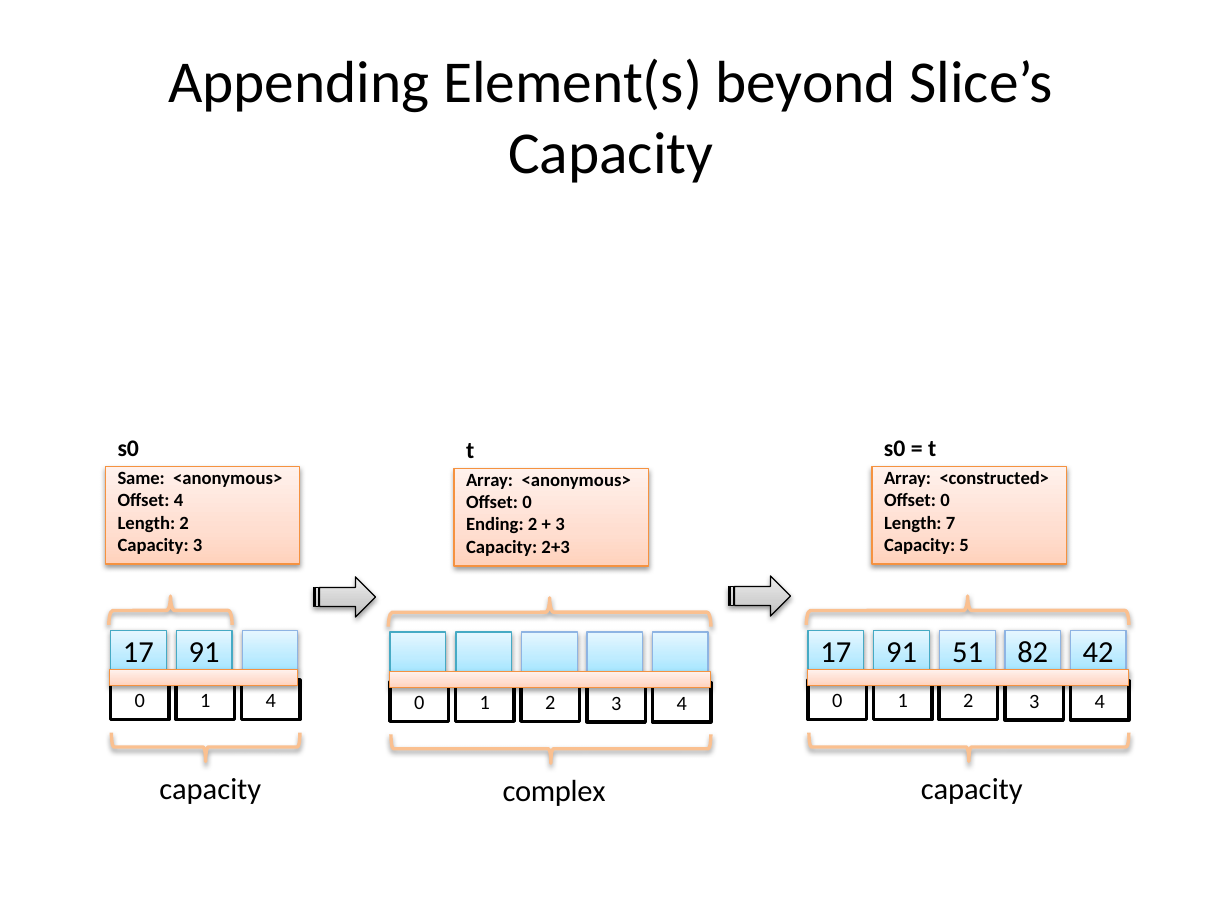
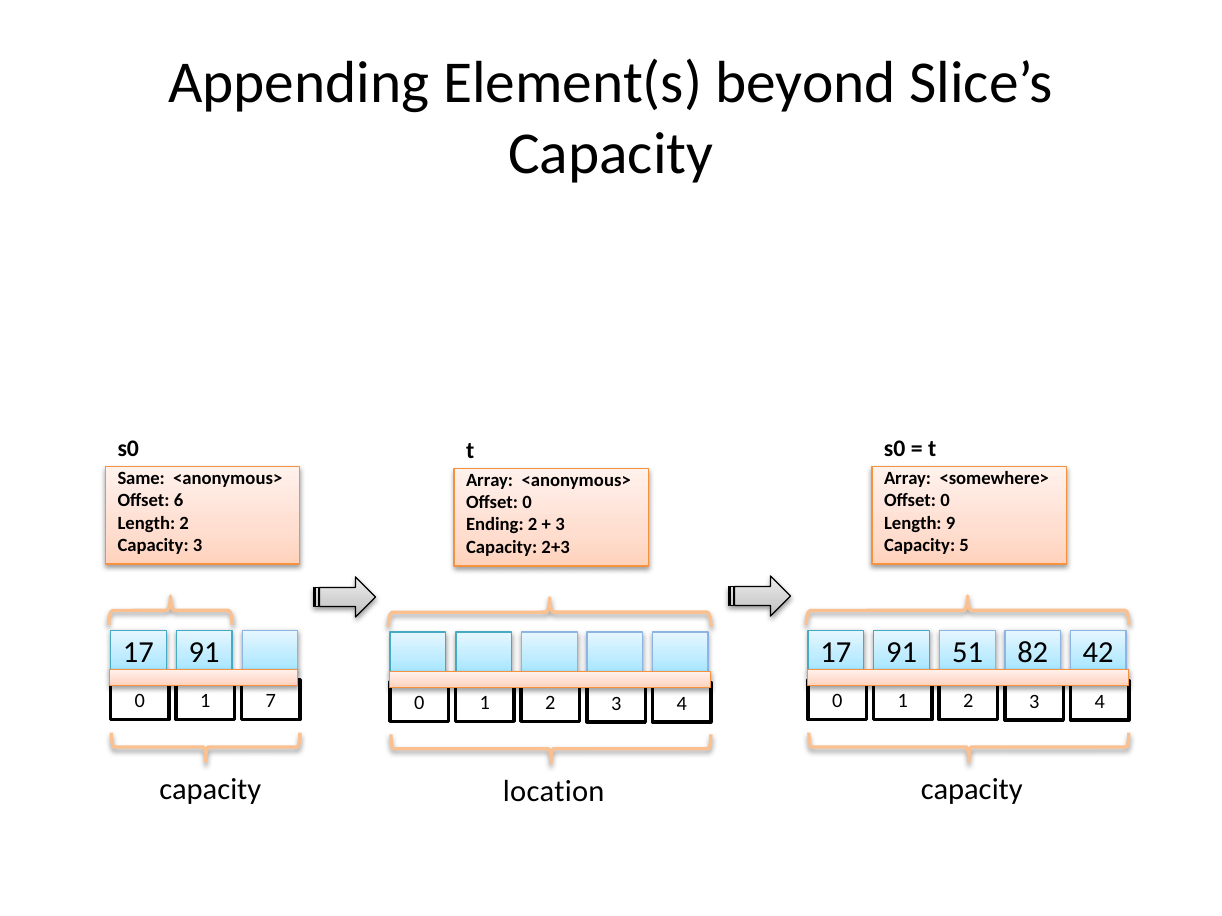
<constructed>: <constructed> -> <somewhere>
Offset 4: 4 -> 6
7: 7 -> 9
1 4: 4 -> 7
complex: complex -> location
